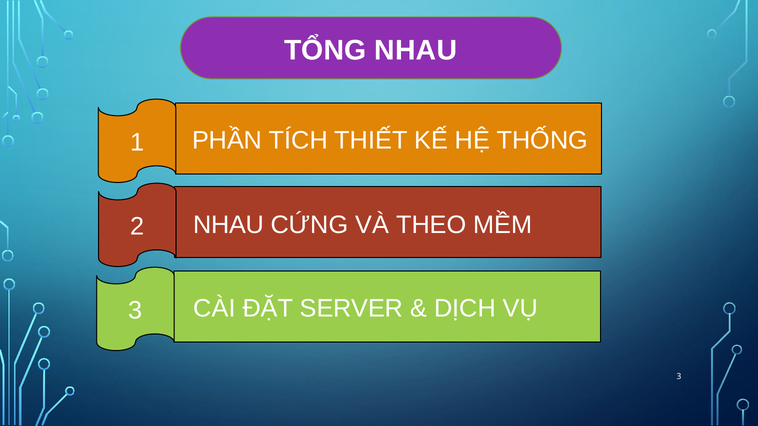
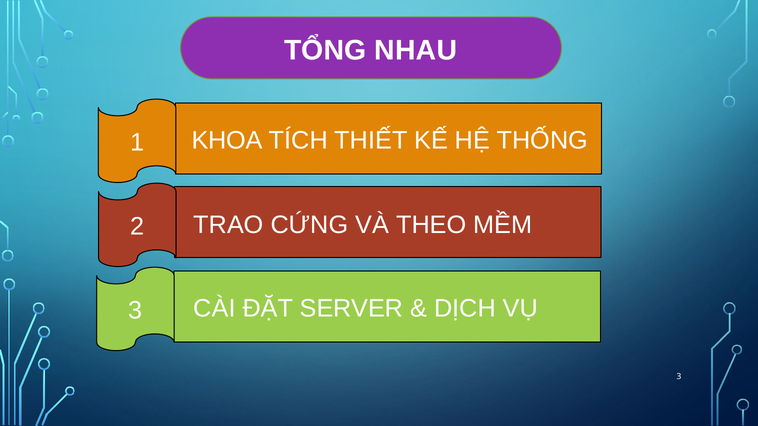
PHẦN: PHẦN -> KHOA
2 NHAU: NHAU -> TRAO
